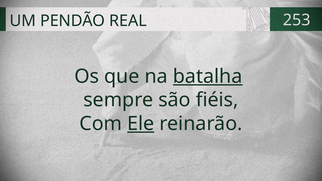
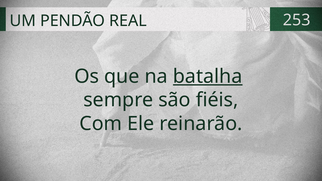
Ele underline: present -> none
